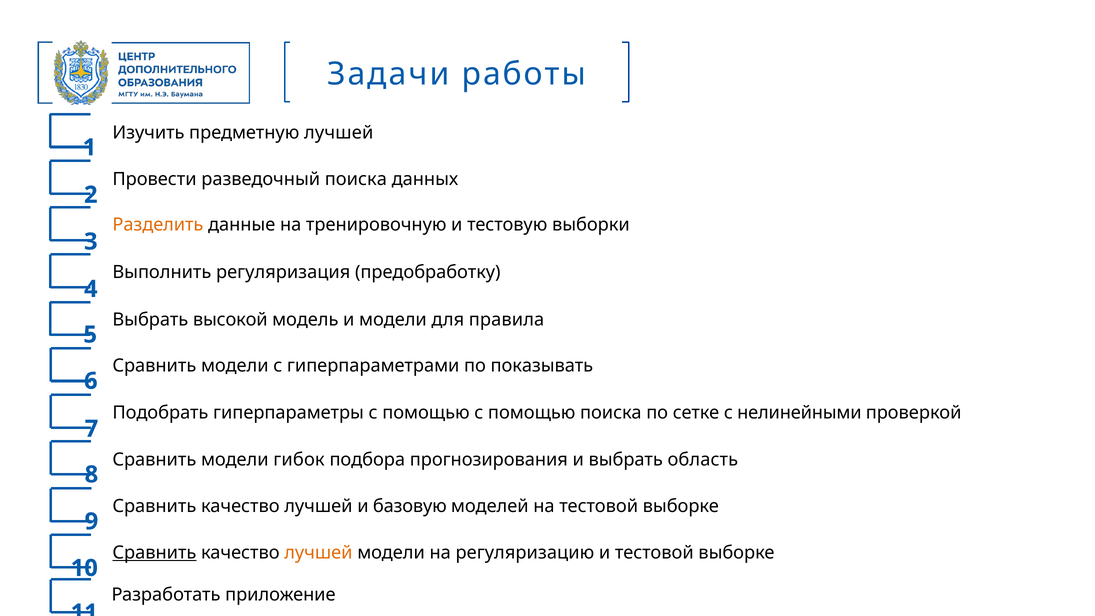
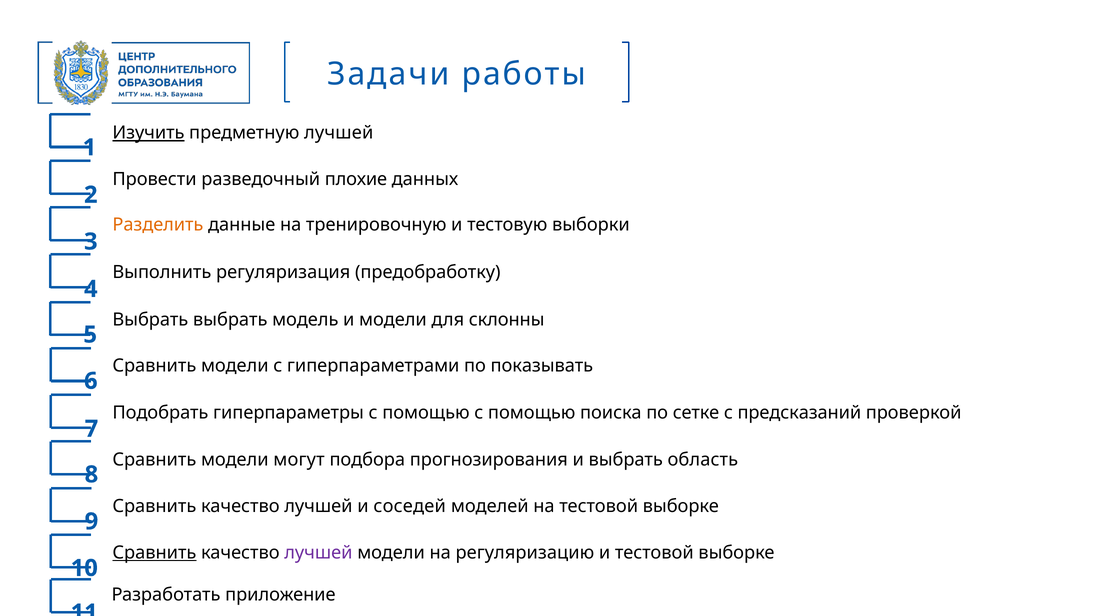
Изучить underline: none -> present
разведочный поиска: поиска -> плохие
Выбрать высокой: высокой -> выбрать
правила: правила -> склонны
нелинейными: нелинейными -> предсказаний
гибок: гибок -> могут
базовую: базовую -> соседей
лучшей at (318, 553) colour: orange -> purple
